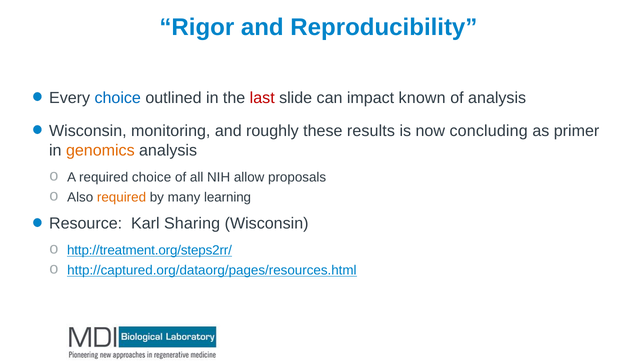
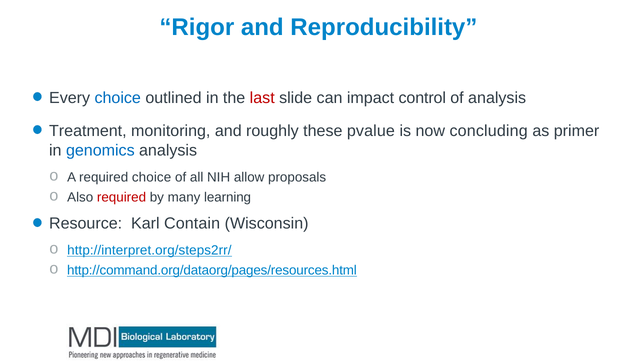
known: known -> control
Wisconsin at (88, 131): Wisconsin -> Treatment
results: results -> pvalue
genomics colour: orange -> blue
required at (122, 197) colour: orange -> red
Sharing: Sharing -> Contain
http://treatment.org/steps2rr/: http://treatment.org/steps2rr/ -> http://interpret.org/steps2rr/
http://captured.org/dataorg/pages/resources.html: http://captured.org/dataorg/pages/resources.html -> http://command.org/dataorg/pages/resources.html
